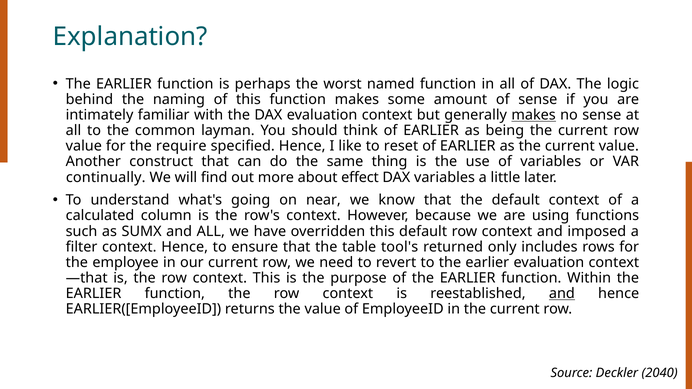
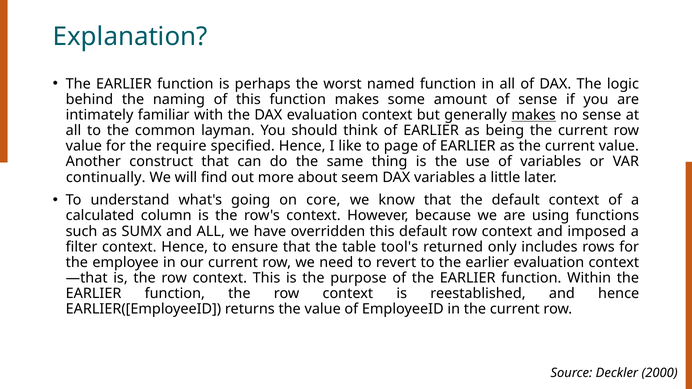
reset: reset -> page
effect: effect -> seem
near: near -> core
and at (562, 294) underline: present -> none
2040: 2040 -> 2000
